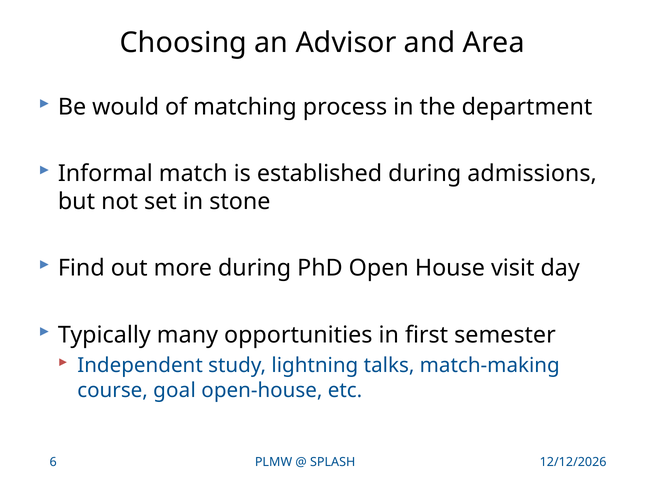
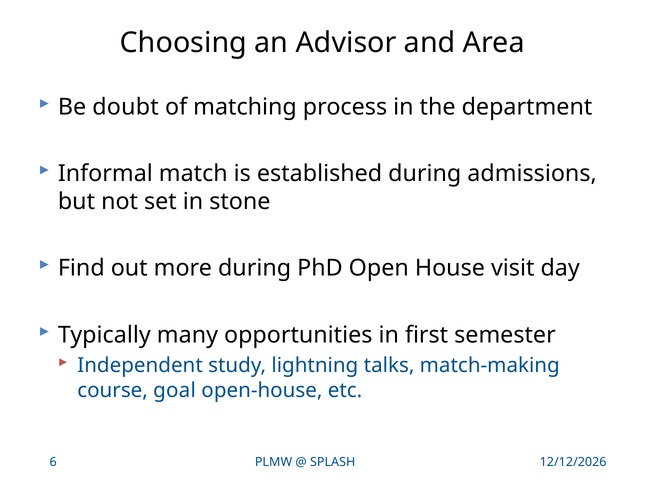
would: would -> doubt
